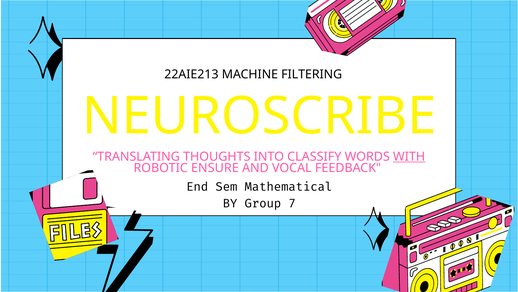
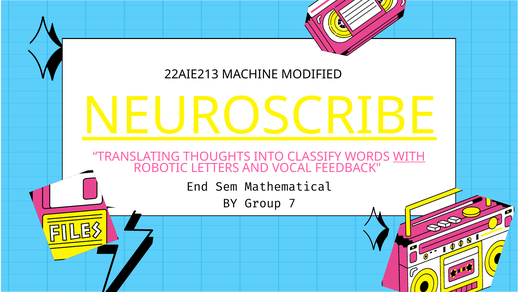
FILTERING: FILTERING -> MODIFIED
NEUROSCRIBE underline: none -> present
ENSURE: ENSURE -> LETTERS
